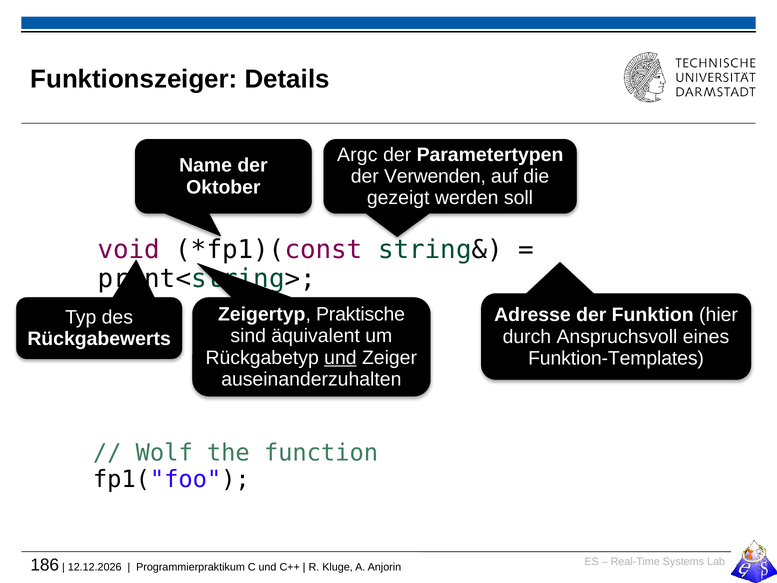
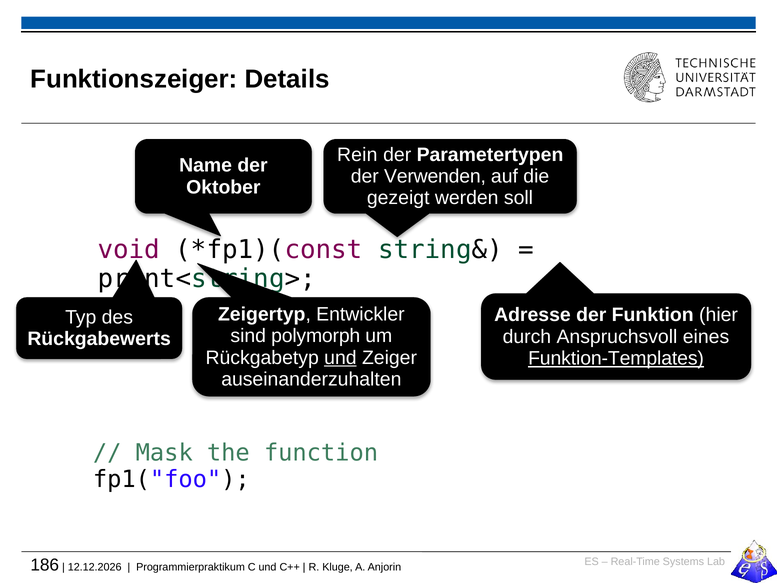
Argc: Argc -> Rein
Praktische: Praktische -> Entwickler
äquivalent: äquivalent -> polymorph
Funktion-Templates underline: none -> present
Wolf: Wolf -> Mask
